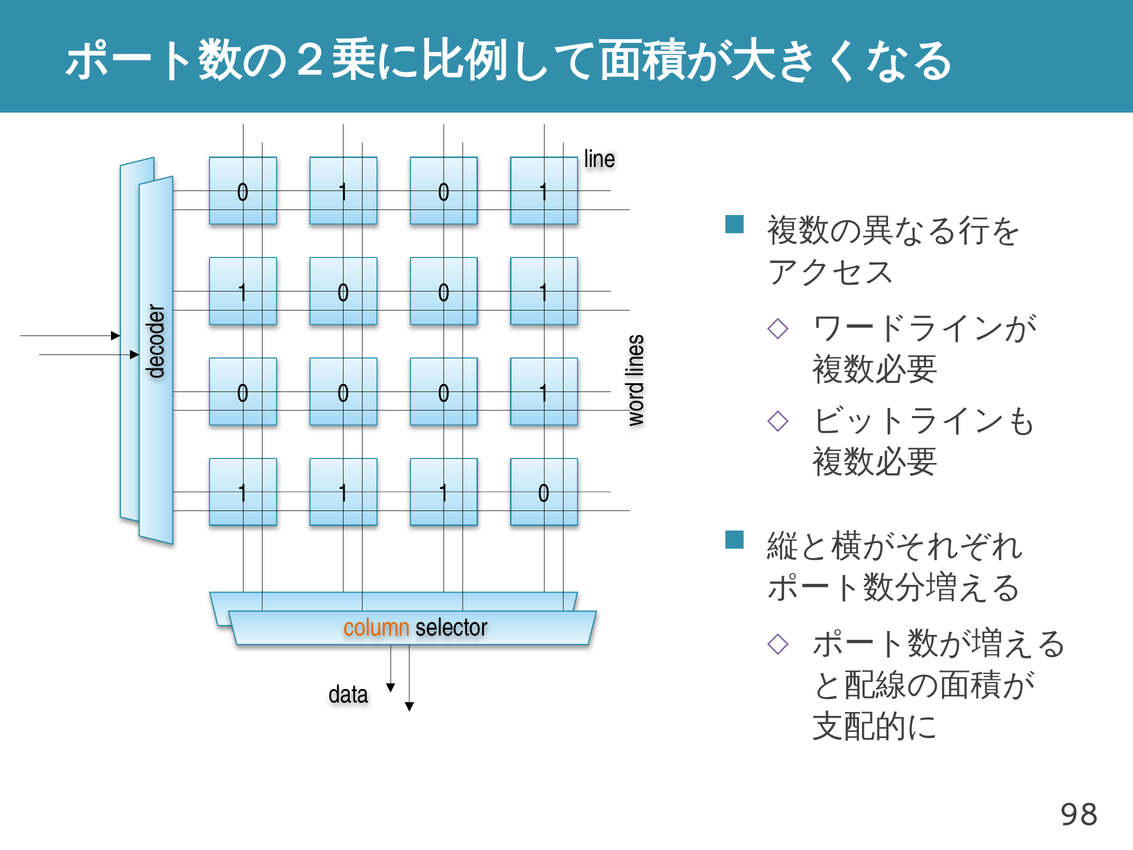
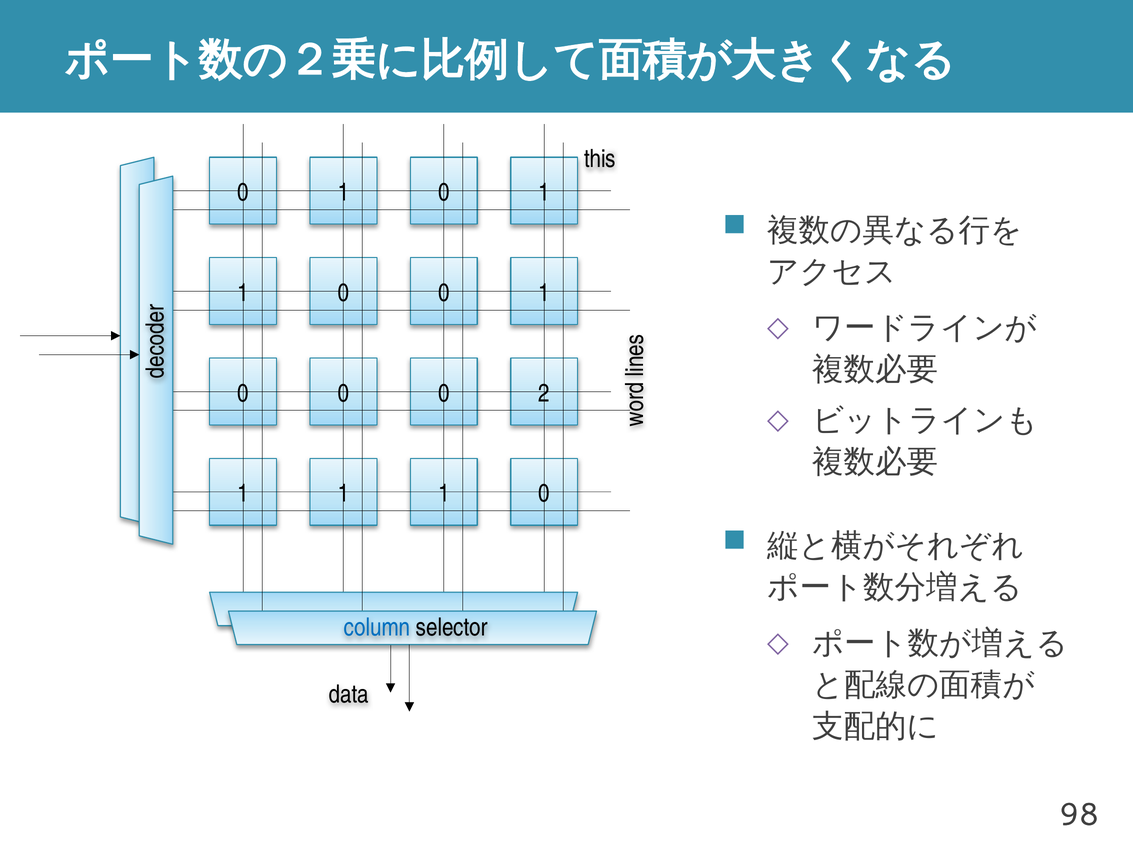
line: line -> this
0 0 0 1: 1 -> 2
column colour: orange -> blue
